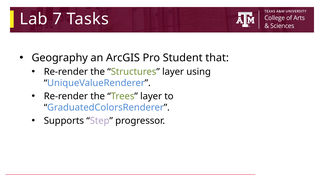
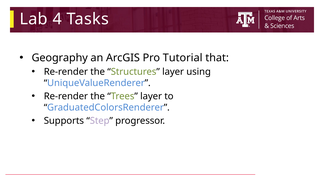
7: 7 -> 4
Student: Student -> Tutorial
